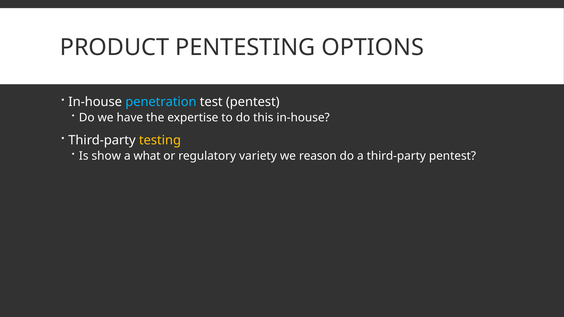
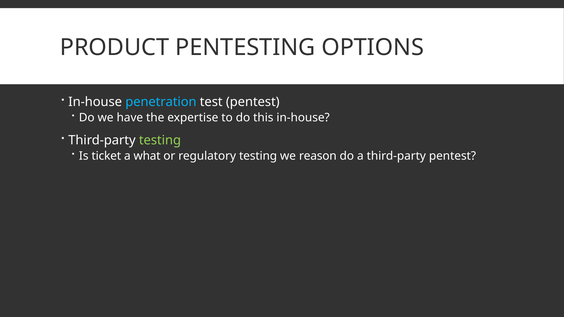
testing at (160, 140) colour: yellow -> light green
show: show -> ticket
regulatory variety: variety -> testing
